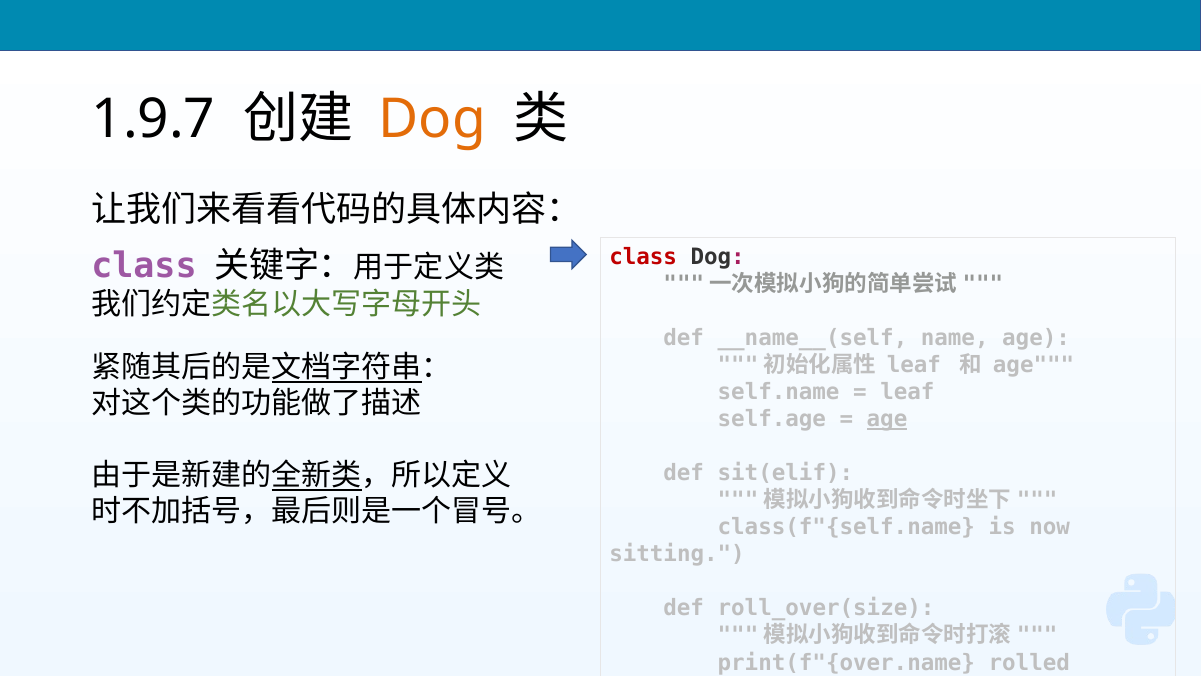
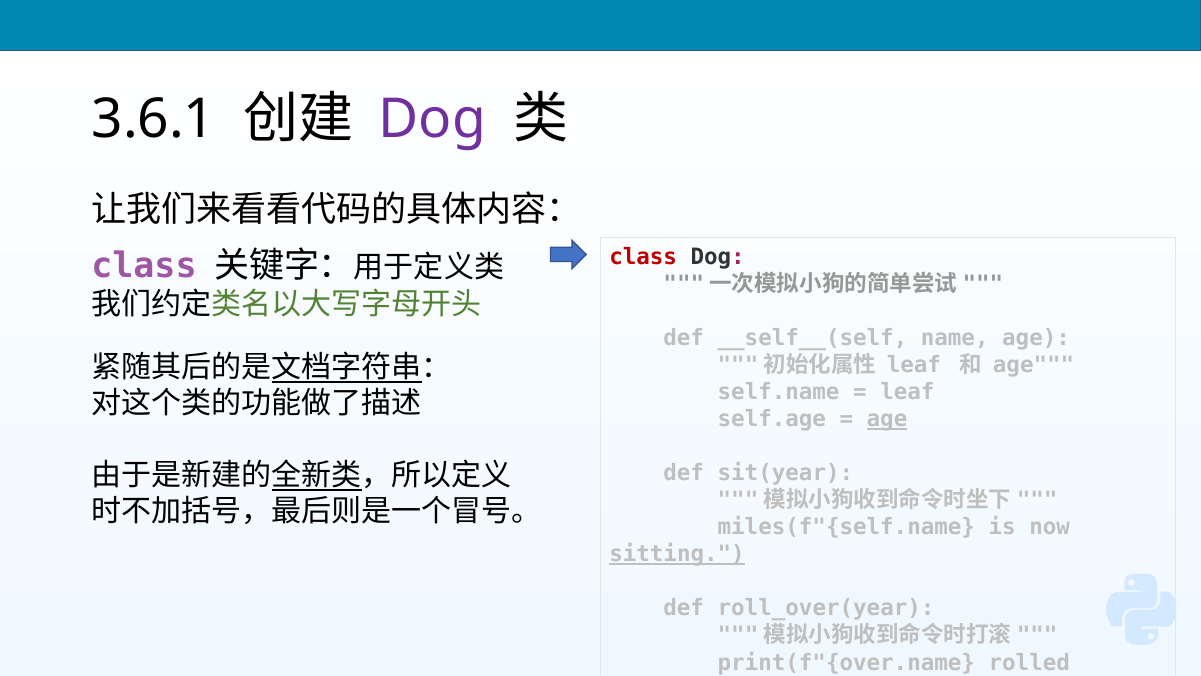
1.9.7: 1.9.7 -> 3.6.1
Dog at (432, 119) colour: orange -> purple
__name__(self: __name__(self -> __self__(self
sit(elif: sit(elif -> sit(year
class(f"{self.name: class(f"{self.name -> miles(f"{self.name
sitting underline: none -> present
roll_over(size: roll_over(size -> roll_over(year
